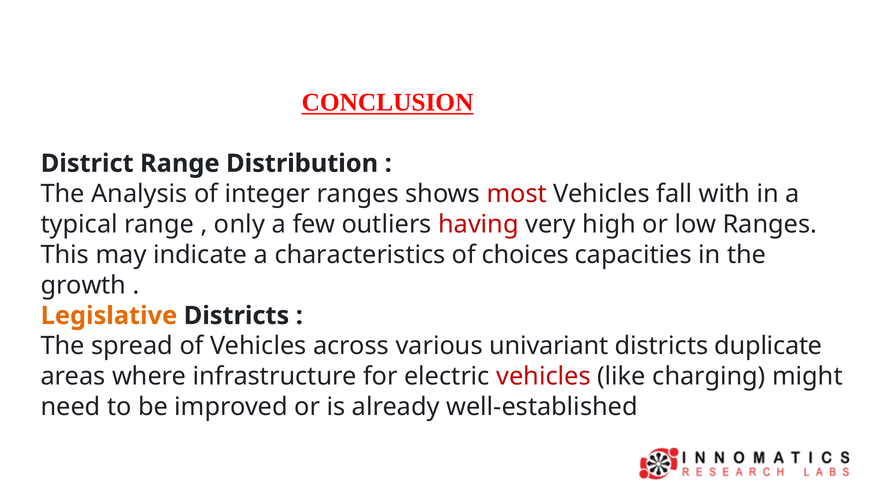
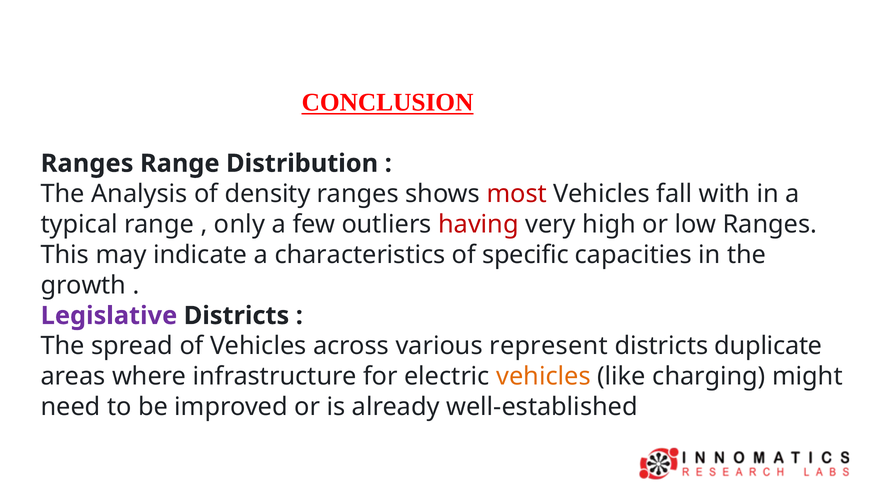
District at (87, 164): District -> Ranges
integer: integer -> density
choices: choices -> specific
Legislative colour: orange -> purple
univariant: univariant -> represent
vehicles at (543, 377) colour: red -> orange
